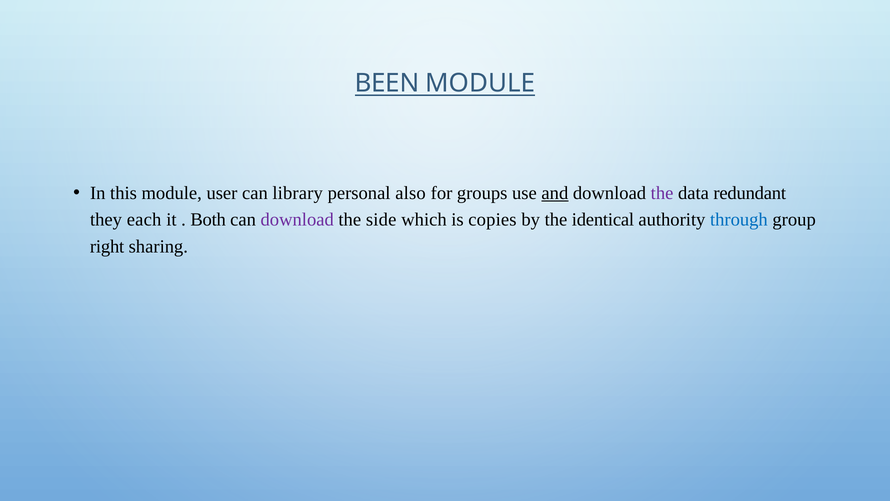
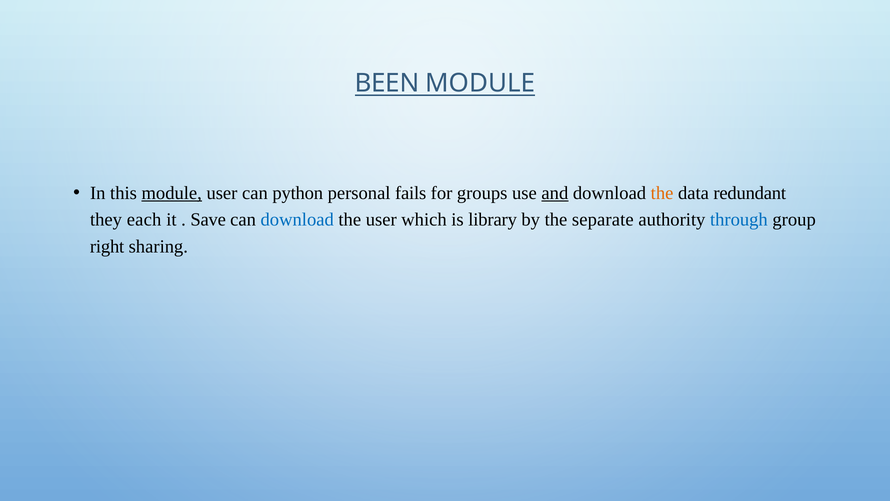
module at (172, 193) underline: none -> present
library: library -> python
also: also -> fails
the at (662, 193) colour: purple -> orange
Both: Both -> Save
download at (297, 220) colour: purple -> blue
the side: side -> user
copies: copies -> library
identical: identical -> separate
